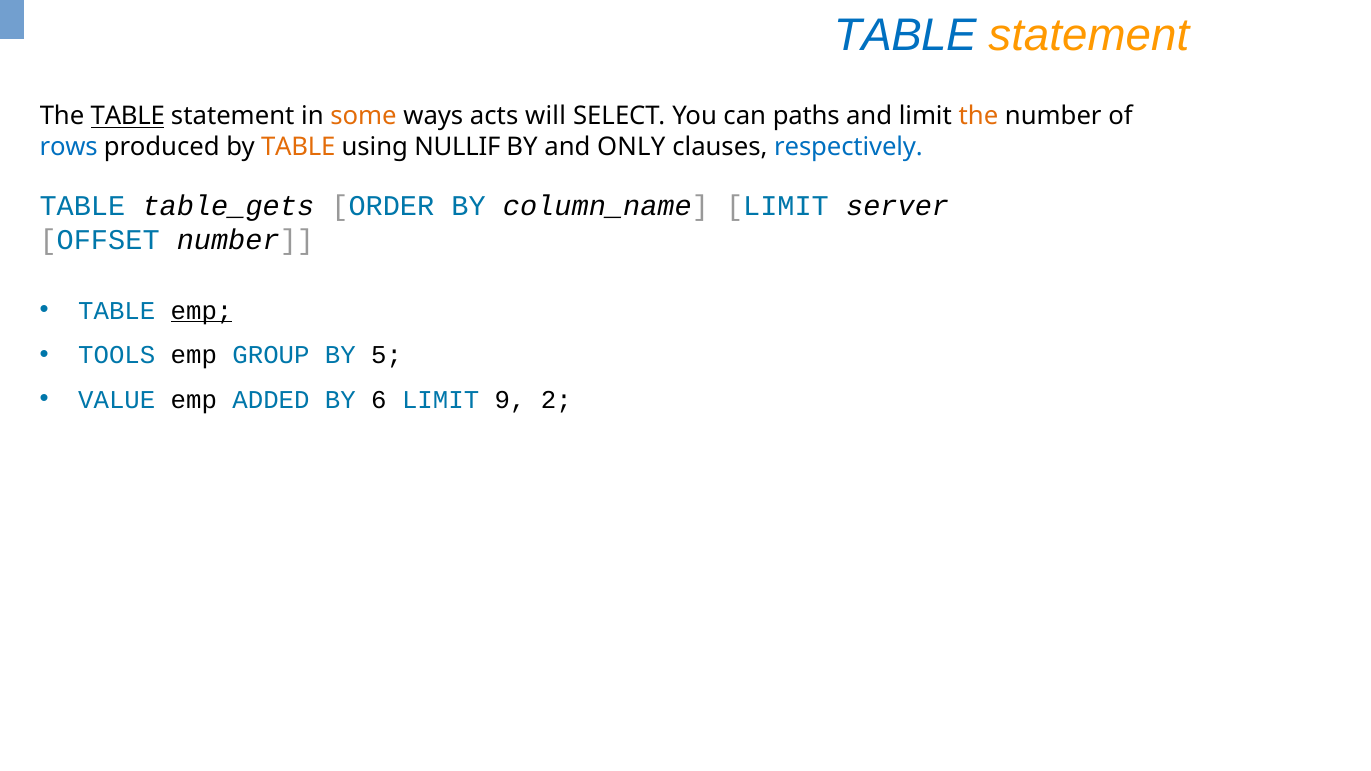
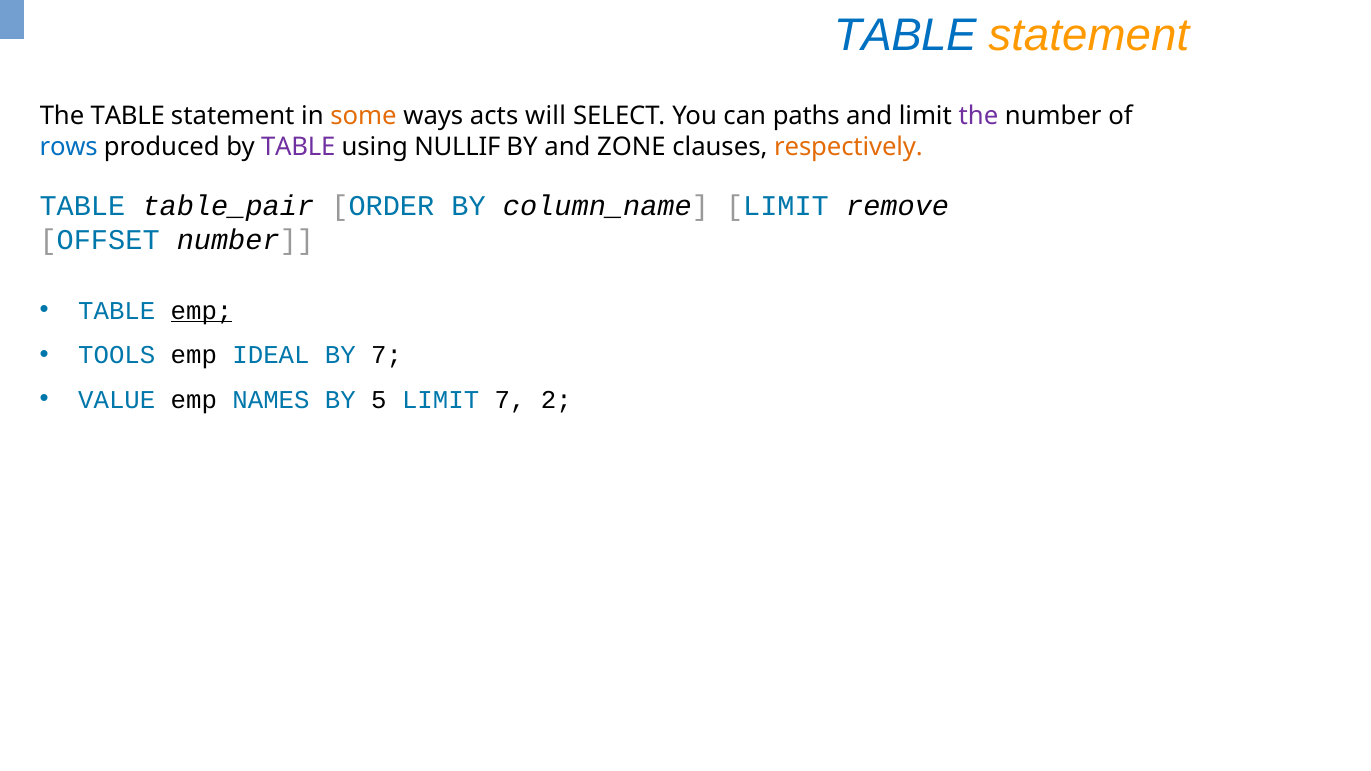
TABLE at (128, 116) underline: present -> none
the at (978, 116) colour: orange -> purple
TABLE at (298, 147) colour: orange -> purple
ONLY: ONLY -> ZONE
respectively colour: blue -> orange
table_gets: table_gets -> table_pair
server: server -> remove
GROUP: GROUP -> IDEAL
BY 5: 5 -> 7
ADDED: ADDED -> NAMES
6: 6 -> 5
LIMIT 9: 9 -> 7
